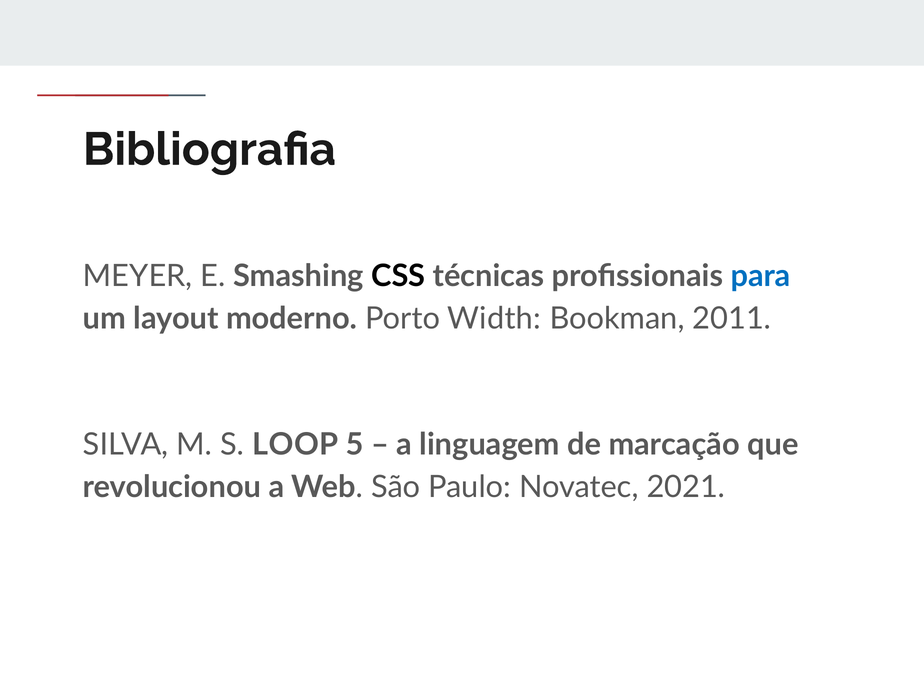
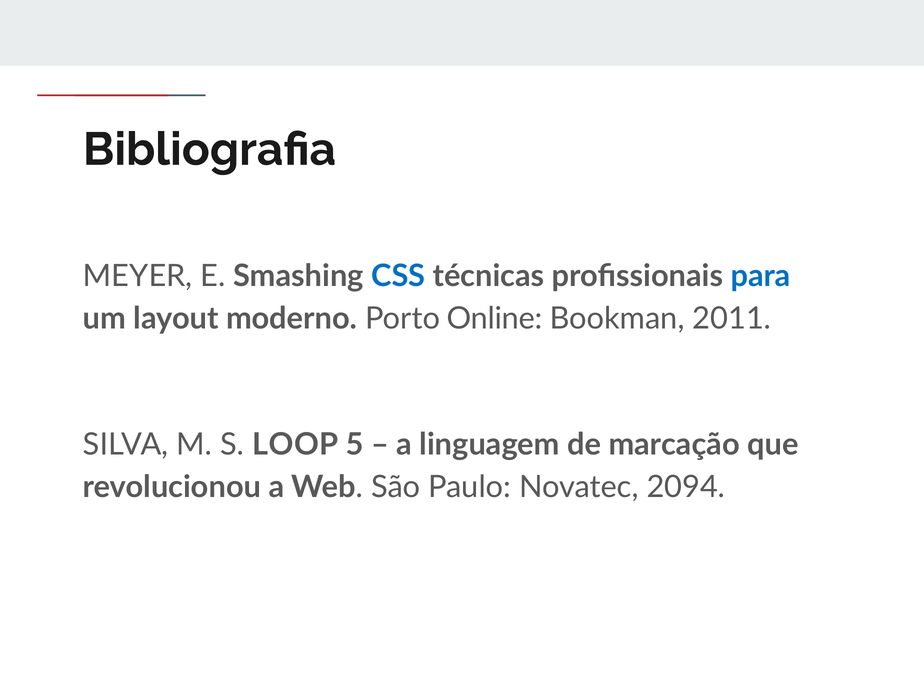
CSS colour: black -> blue
Width: Width -> Online
2021: 2021 -> 2094
